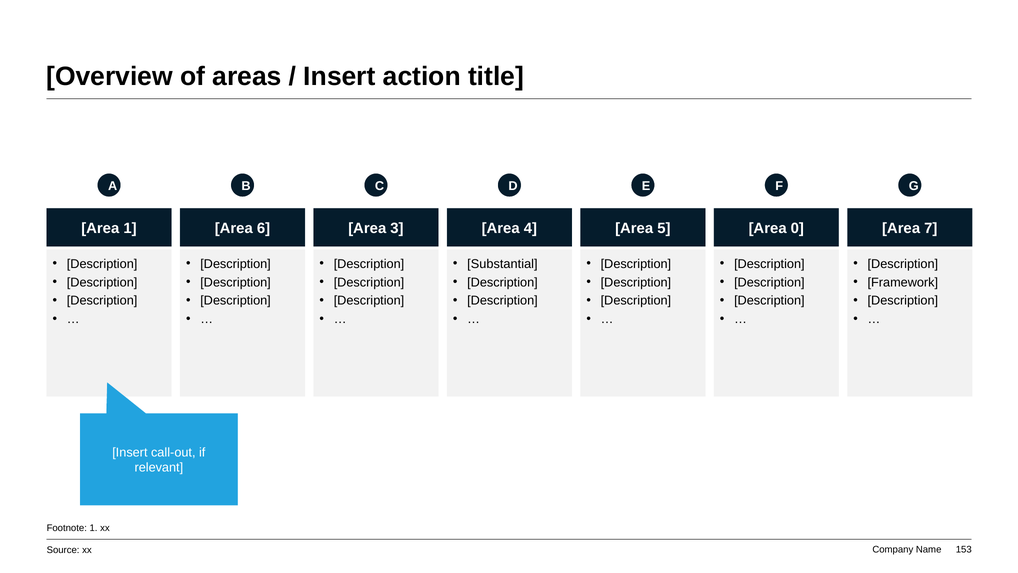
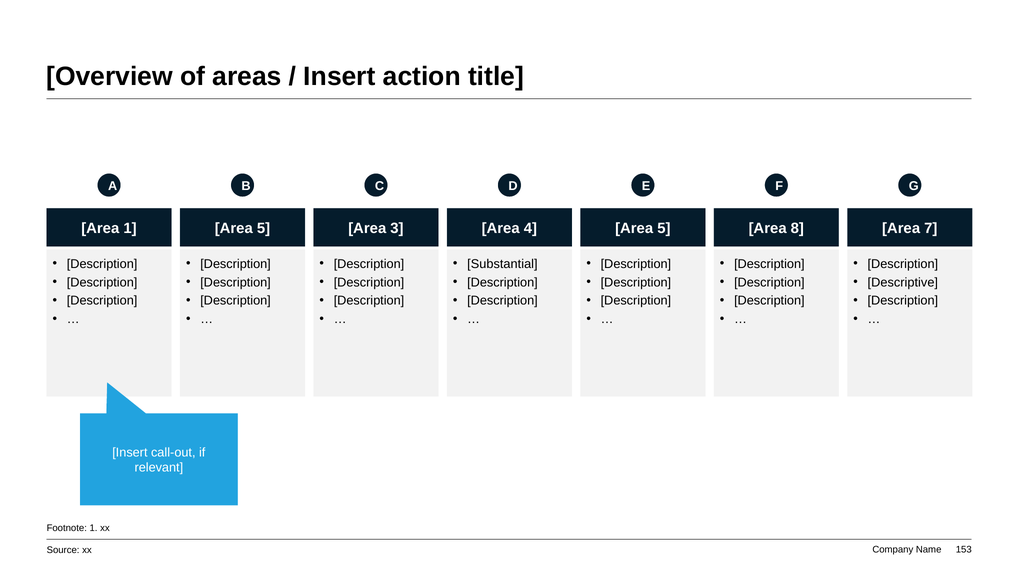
1 Area 6: 6 -> 5
0: 0 -> 8
Framework: Framework -> Descriptive
